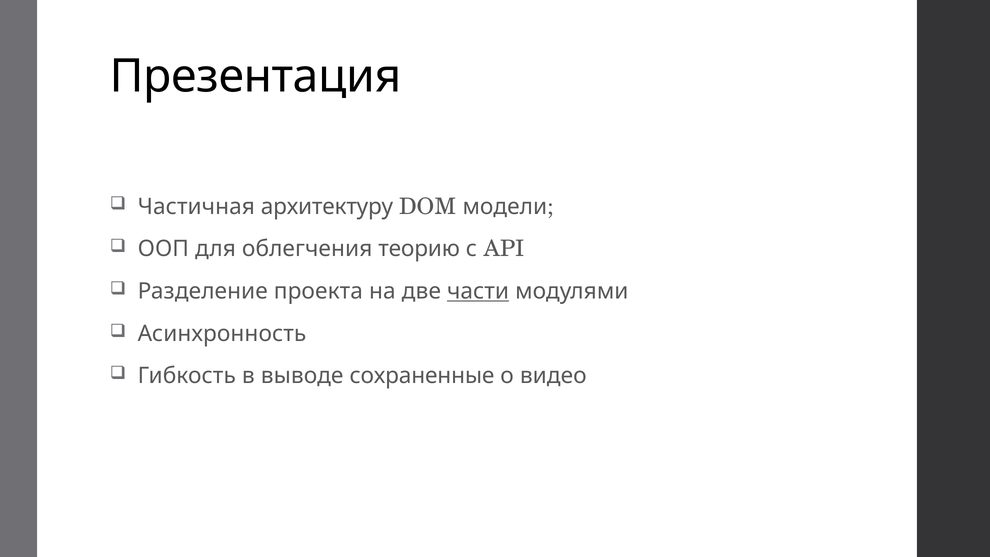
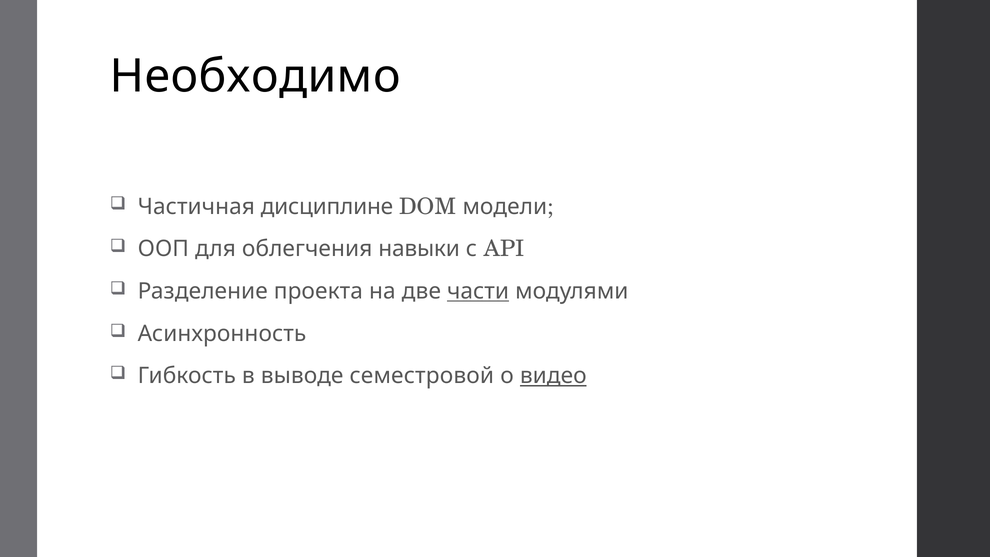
Презентация: Презентация -> Необходимо
архитектуру: архитектуру -> дисциплине
теорию: теорию -> навыки
сохраненные: сохраненные -> семестровой
видео underline: none -> present
